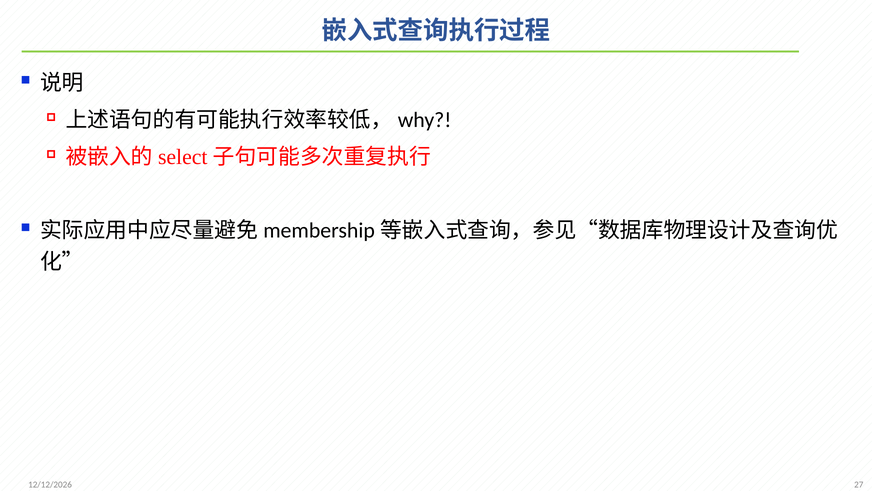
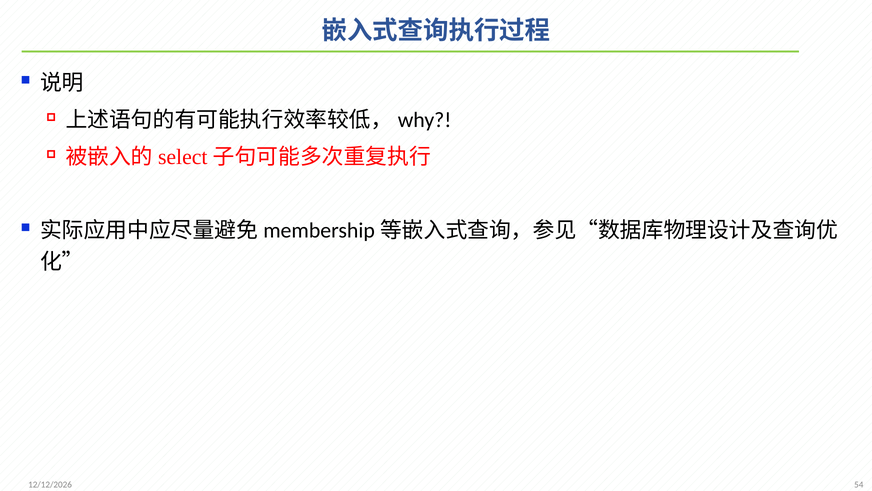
27: 27 -> 54
